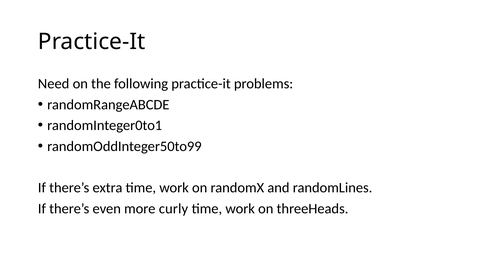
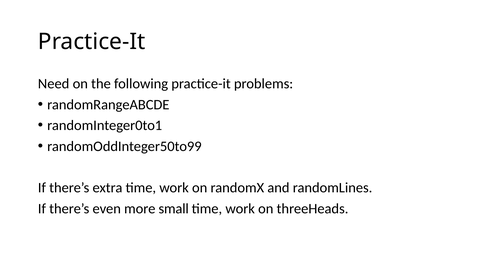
curly: curly -> small
